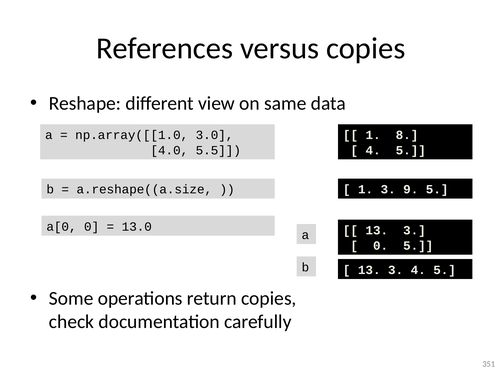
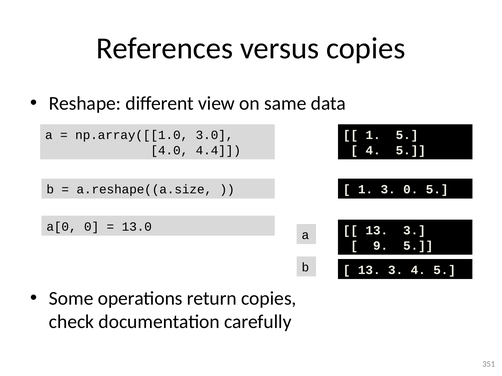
1 8: 8 -> 5
5.5: 5.5 -> 4.4
3 9: 9 -> 0
0 at (381, 246): 0 -> 9
